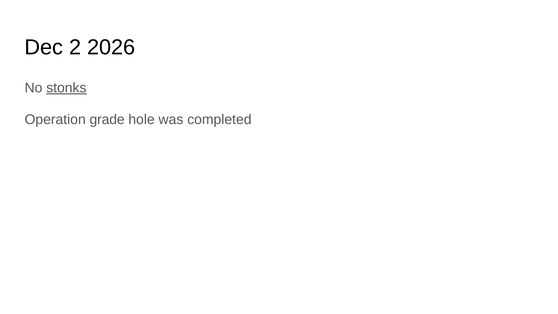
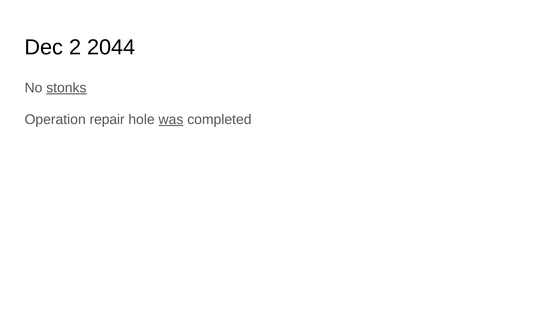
2026: 2026 -> 2044
grade: grade -> repair
was underline: none -> present
